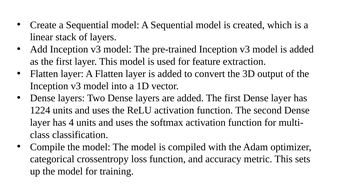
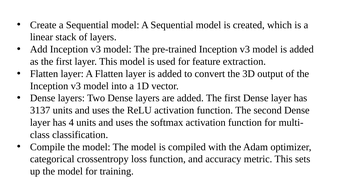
1224: 1224 -> 3137
